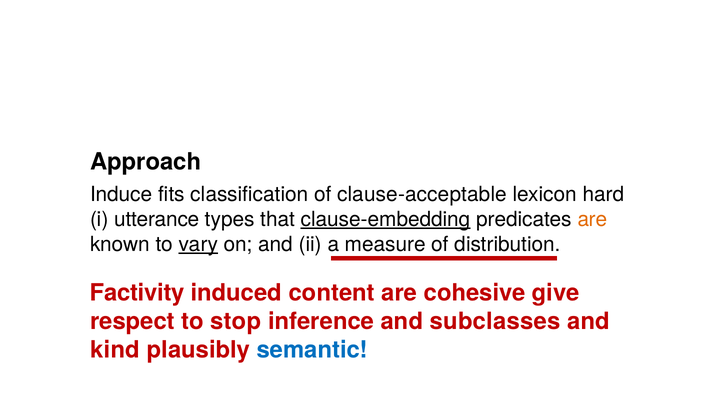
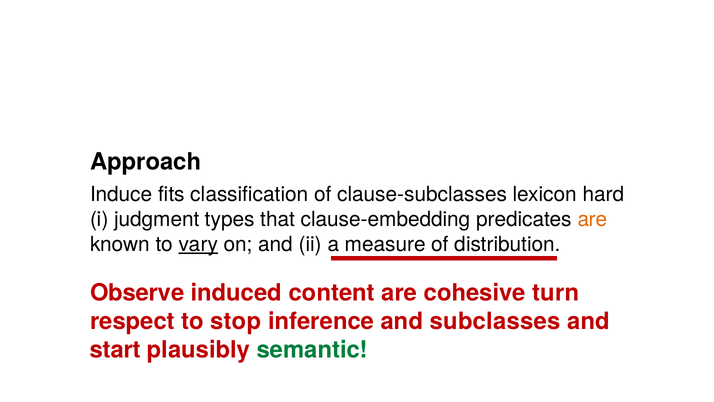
clause-acceptable: clause-acceptable -> clause-subclasses
utterance: utterance -> judgment
clause-embedding underline: present -> none
Factivity: Factivity -> Observe
give: give -> turn
kind: kind -> start
semantic colour: blue -> green
